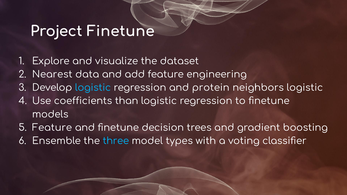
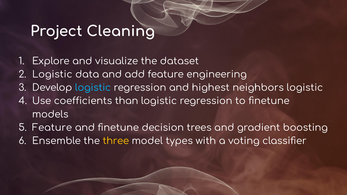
Project Finetune: Finetune -> Cleaning
Nearest at (52, 75): Nearest -> Logistic
protein: protein -> highest
three colour: light blue -> yellow
